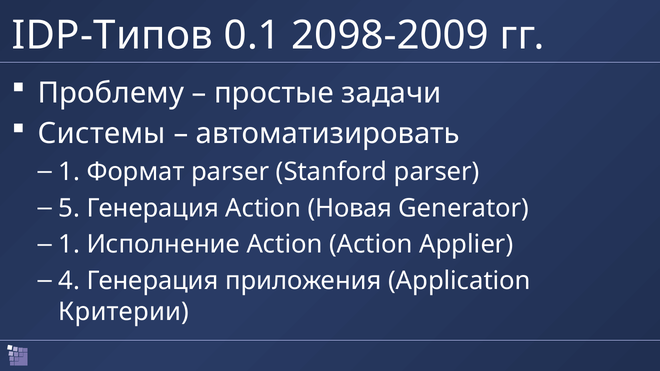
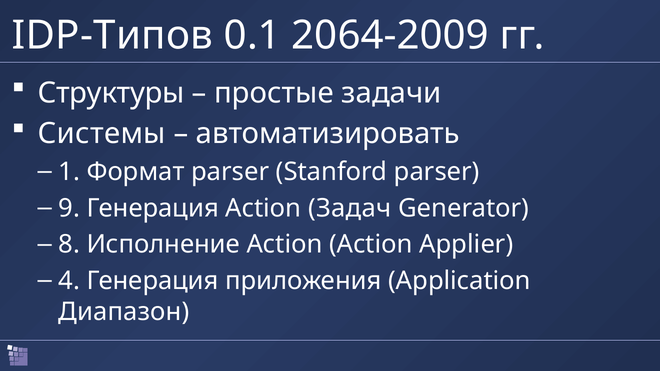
2098-2009: 2098-2009 -> 2064-2009
Проблему: Проблему -> Структуры
5: 5 -> 9
Новая: Новая -> Задач
1 at (69, 245): 1 -> 8
Критерии: Критерии -> Диапазон
